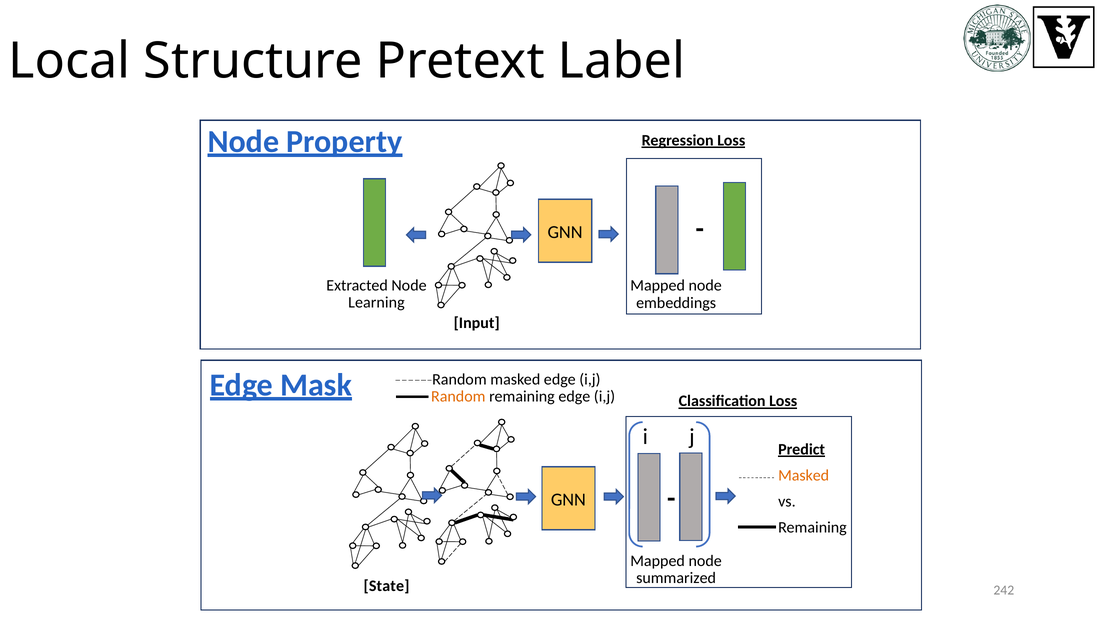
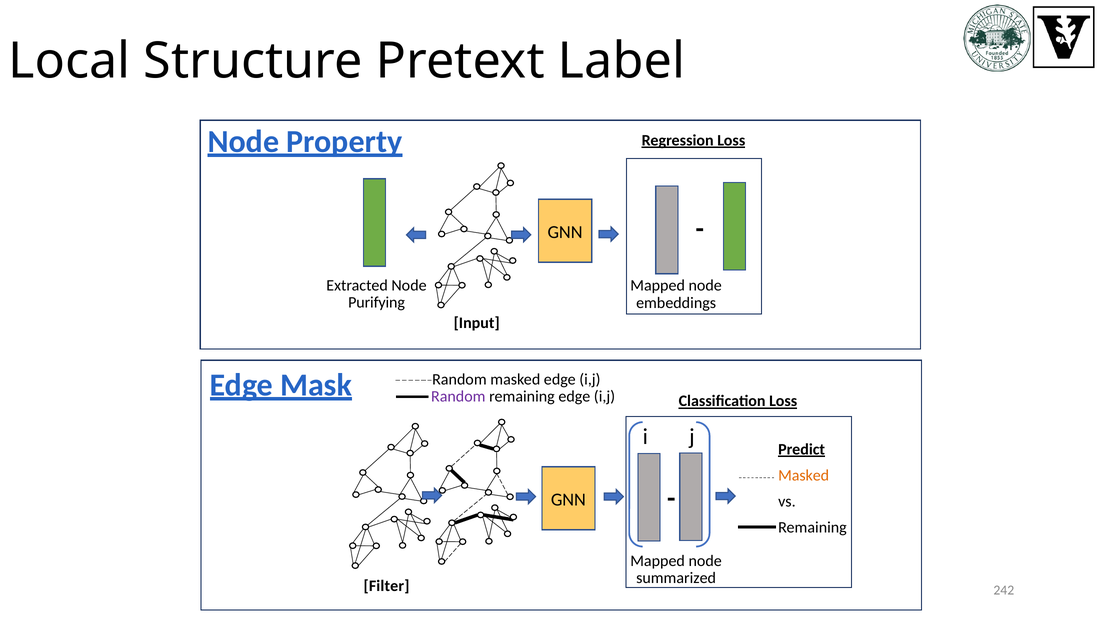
Learning: Learning -> Purifying
Random at (458, 396) colour: orange -> purple
State: State -> Filter
